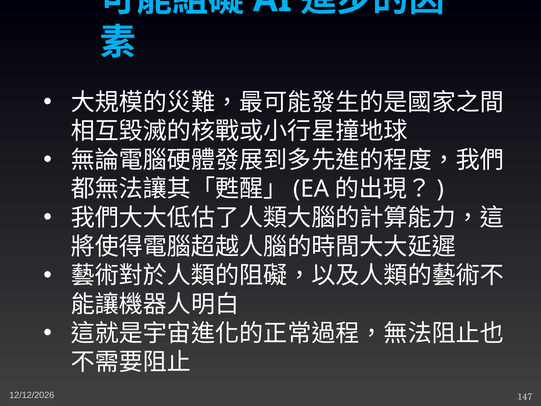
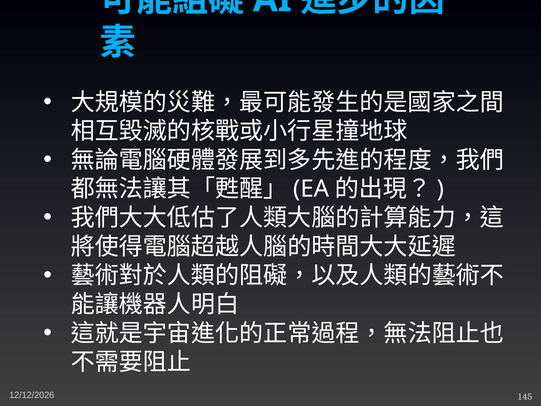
147: 147 -> 145
